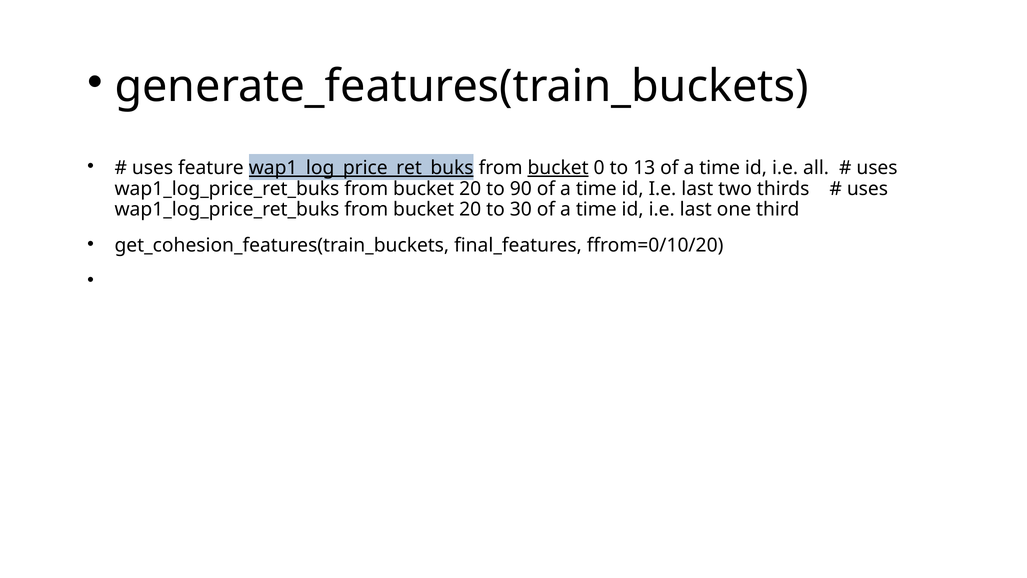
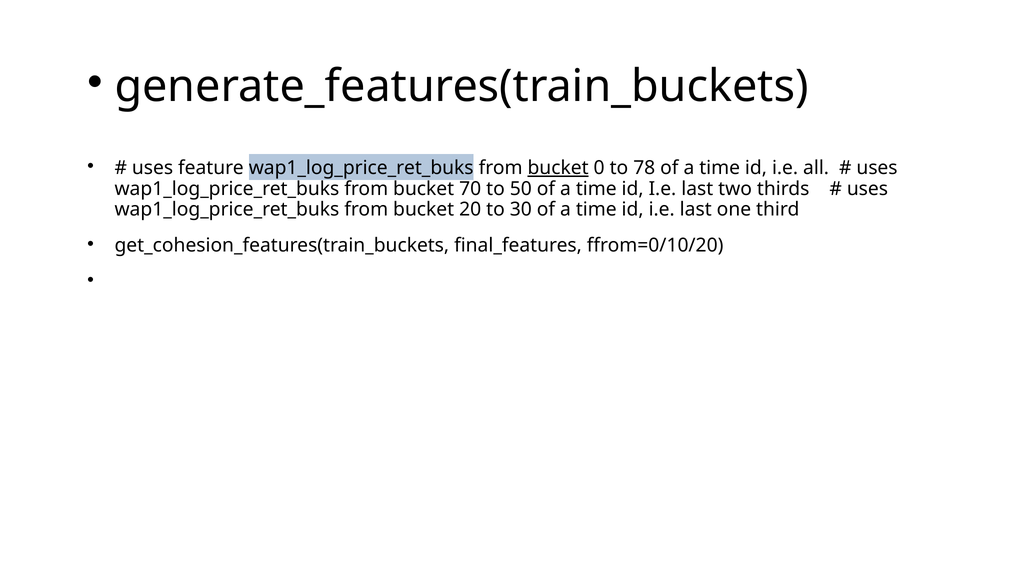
wap1_log_price_ret_buks at (361, 168) underline: present -> none
13: 13 -> 78
20 at (470, 189): 20 -> 70
90: 90 -> 50
